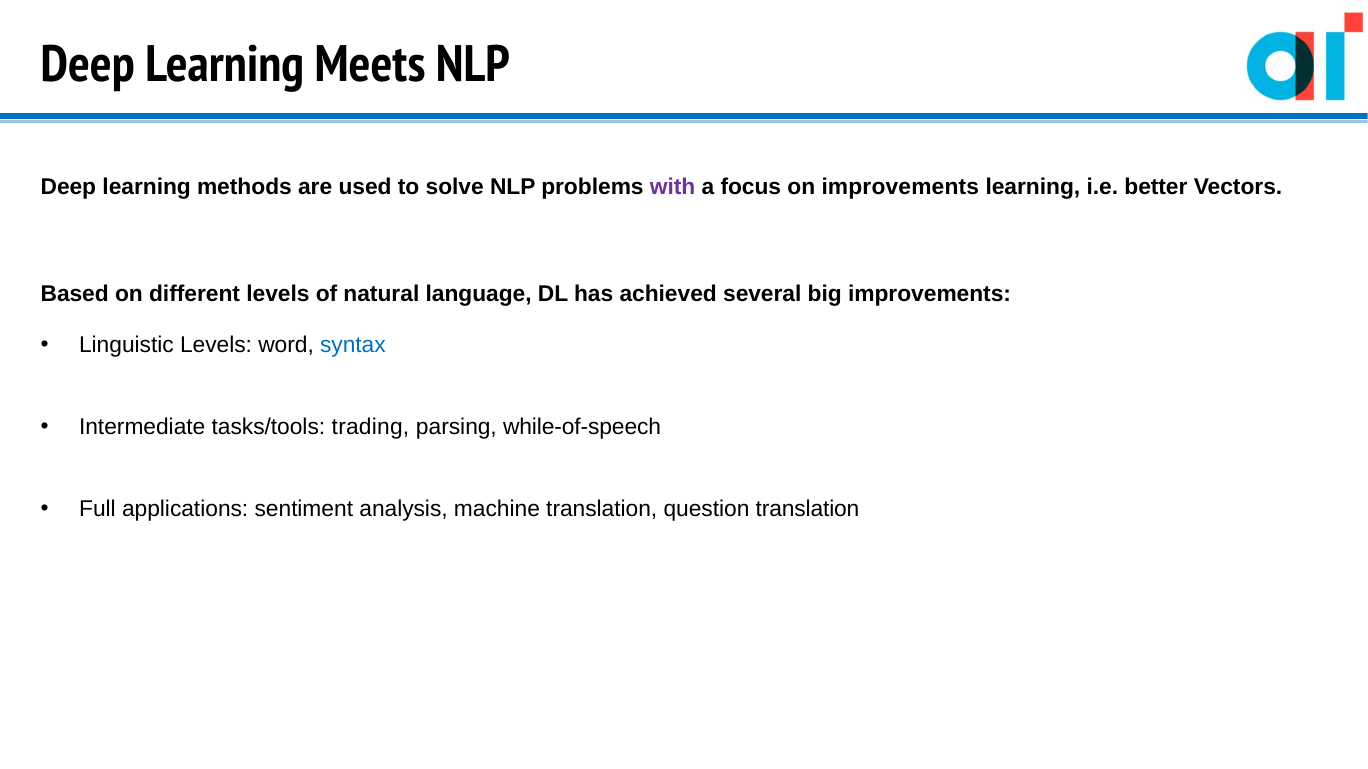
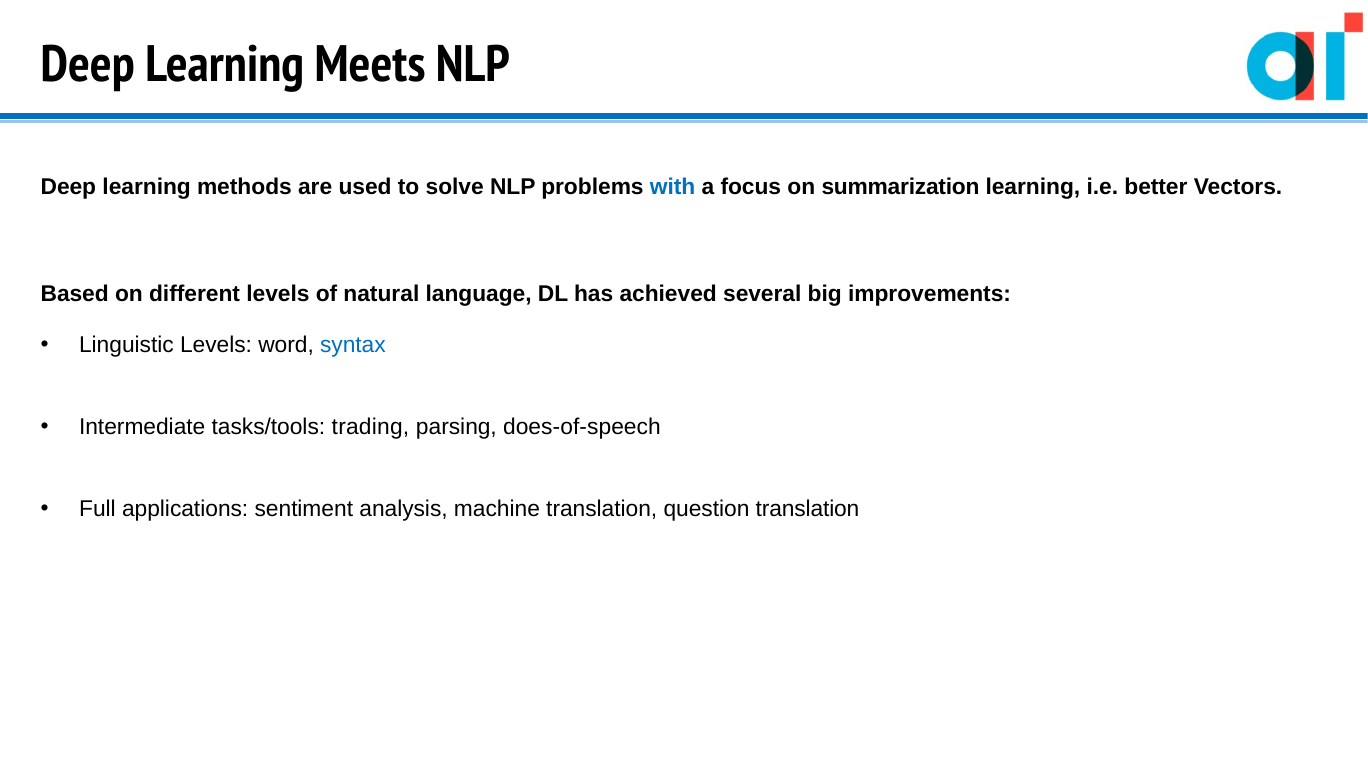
with colour: purple -> blue
on improvements: improvements -> summarization
while-of-speech: while-of-speech -> does-of-speech
